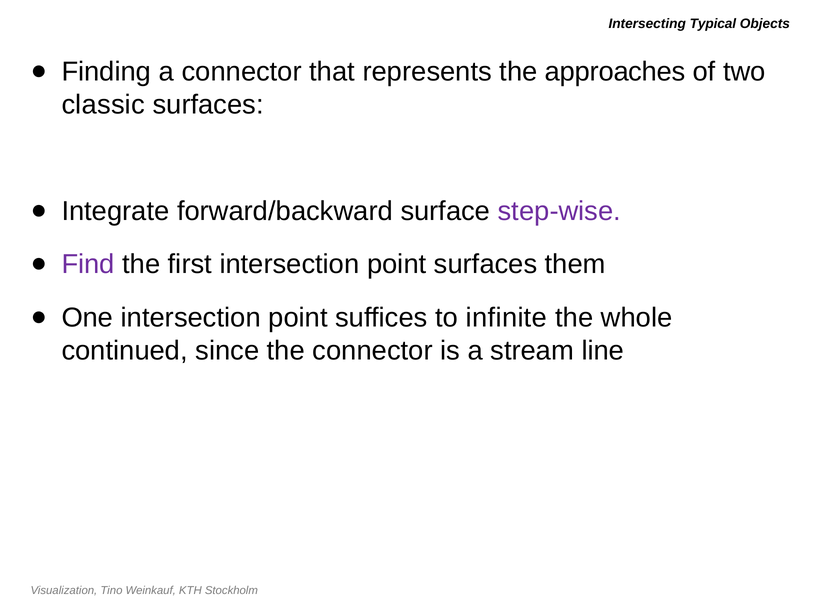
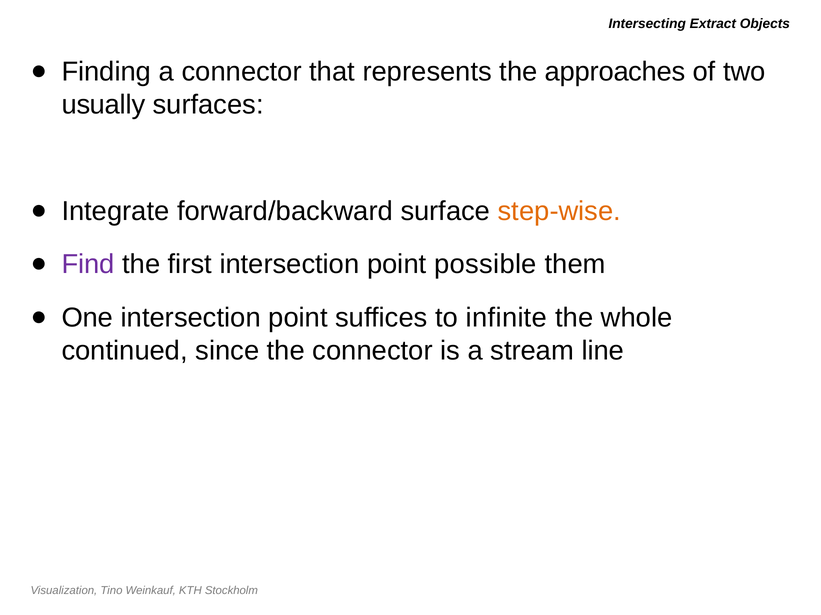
Typical: Typical -> Extract
classic: classic -> usually
step-wise colour: purple -> orange
point surfaces: surfaces -> possible
